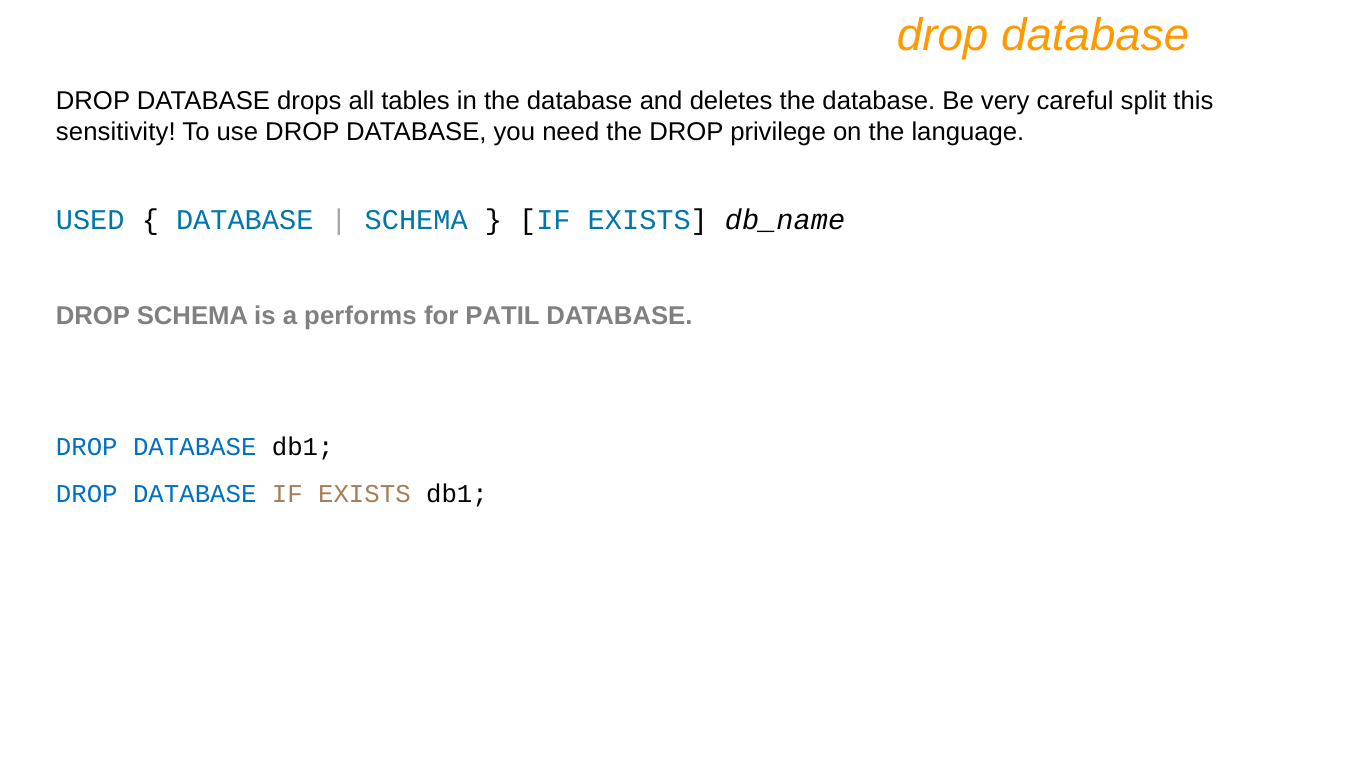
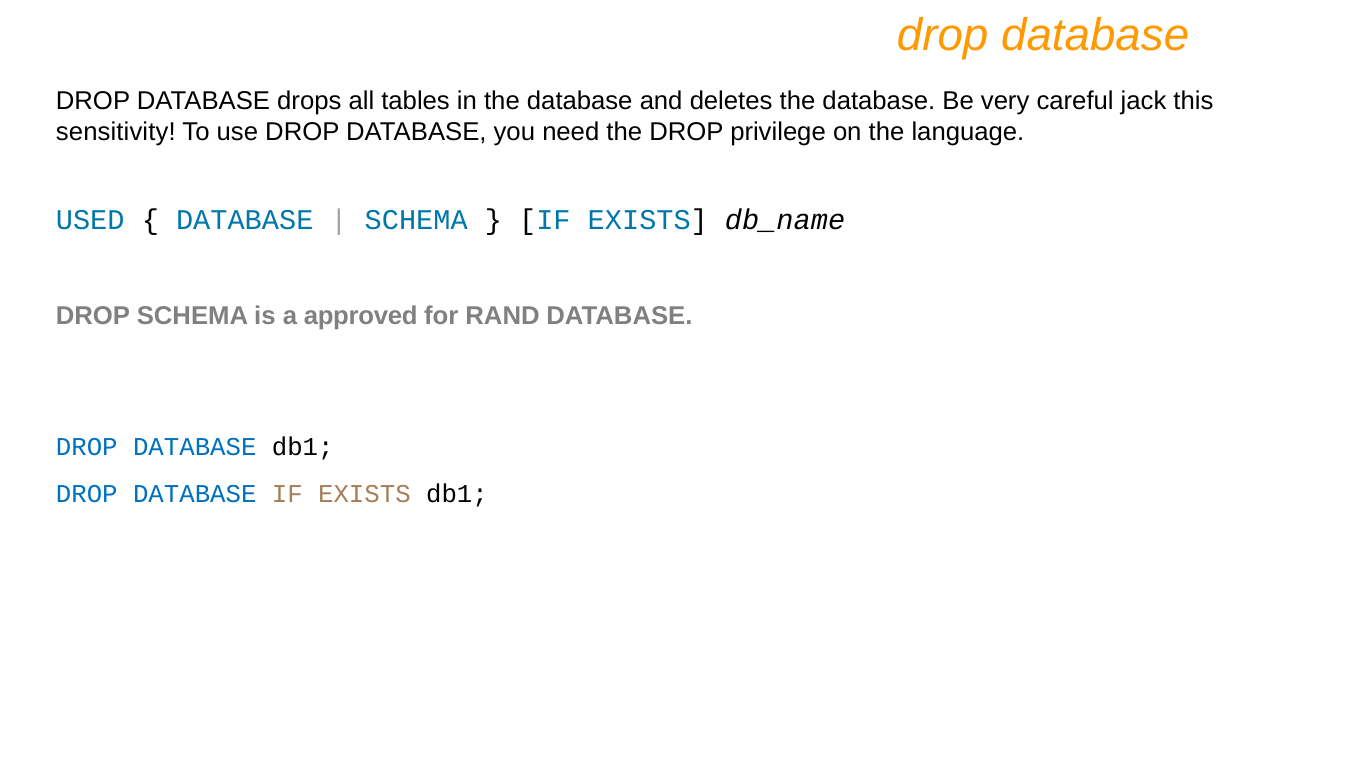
split: split -> jack
performs: performs -> approved
PATIL: PATIL -> RAND
